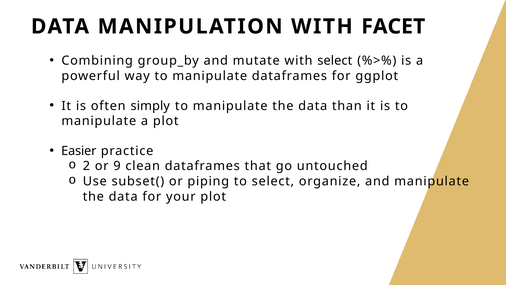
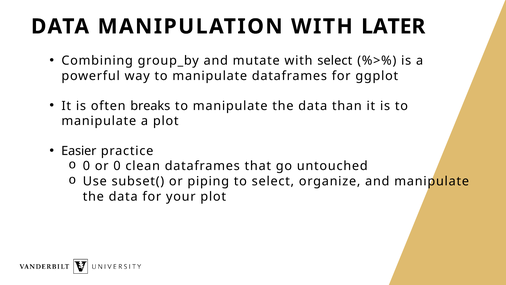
FACET: FACET -> LATER
simply: simply -> breaks
2 at (86, 166): 2 -> 0
or 9: 9 -> 0
